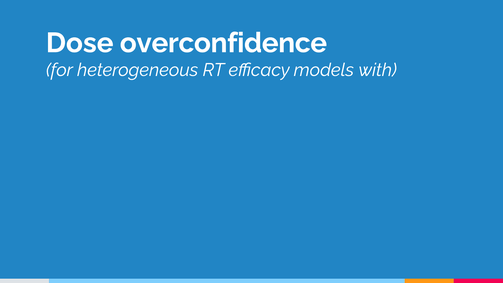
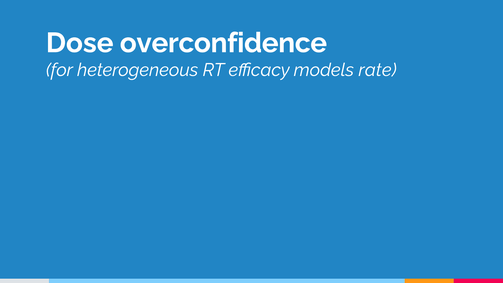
with: with -> rate
